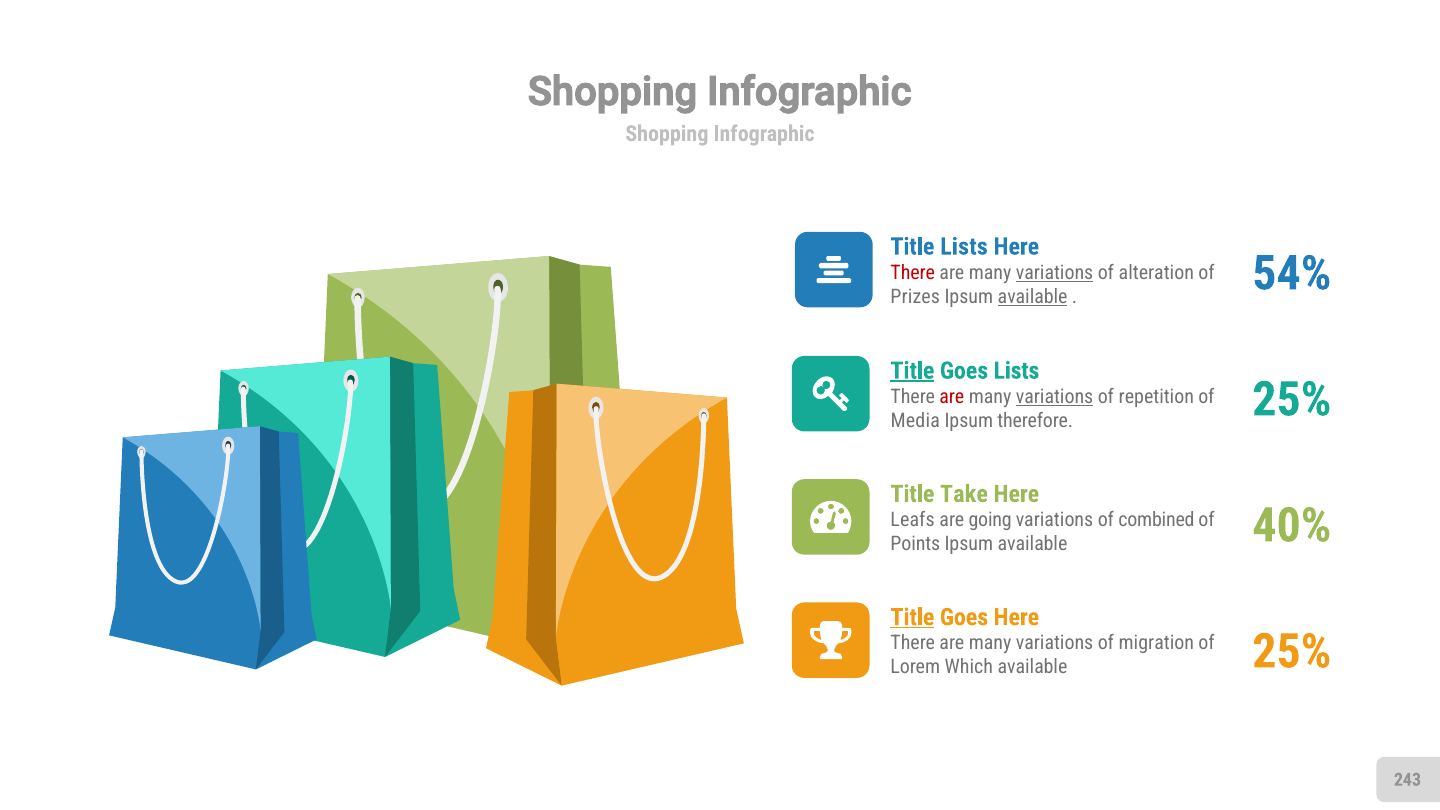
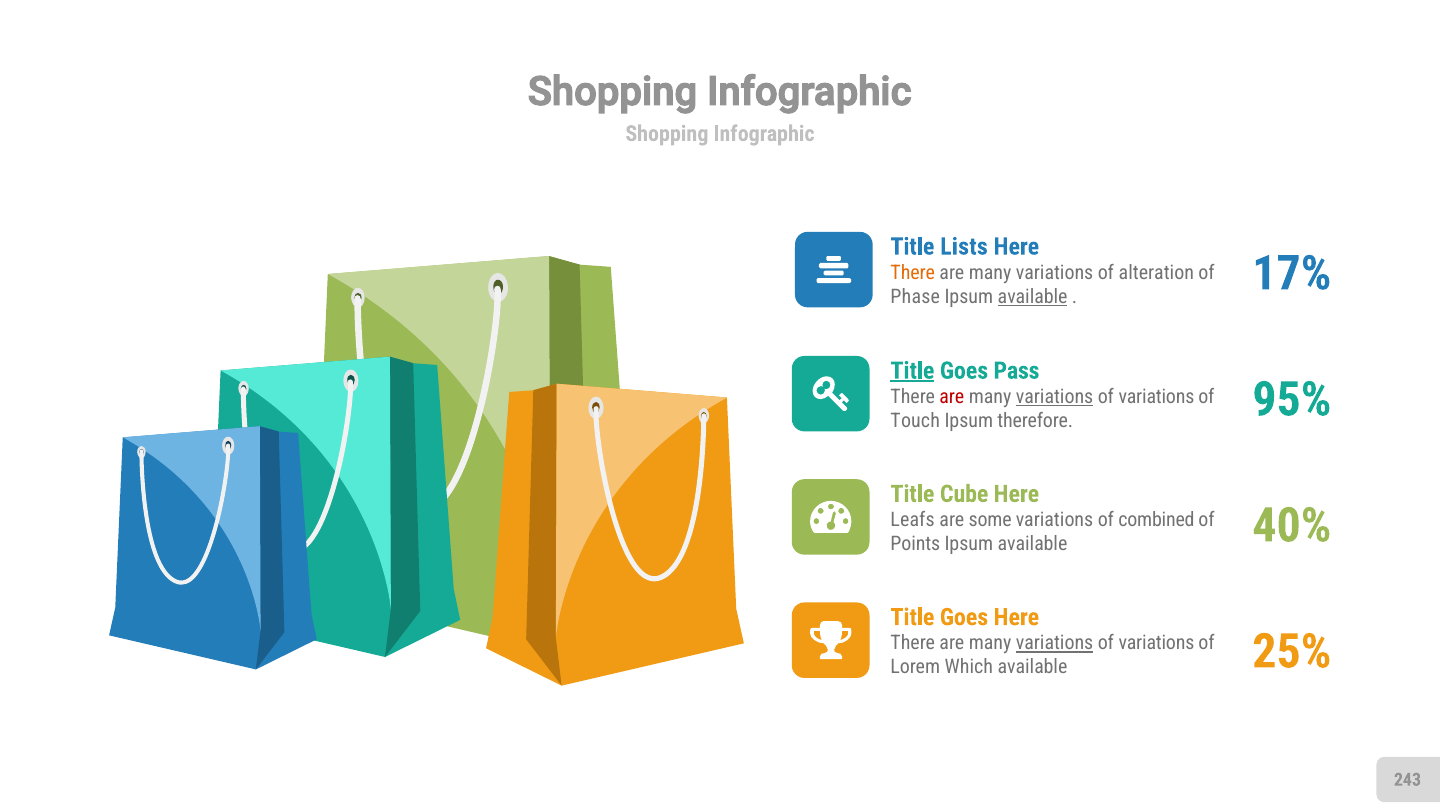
54%: 54% -> 17%
There at (913, 273) colour: red -> orange
variations at (1055, 273) underline: present -> none
Prizes: Prizes -> Phase
Goes Lists: Lists -> Pass
25% at (1292, 400): 25% -> 95%
repetition at (1156, 397): repetition -> variations
Media: Media -> Touch
Take: Take -> Cube
going: going -> some
Title at (912, 617) underline: present -> none
variations at (1055, 643) underline: none -> present
migration at (1156, 643): migration -> variations
